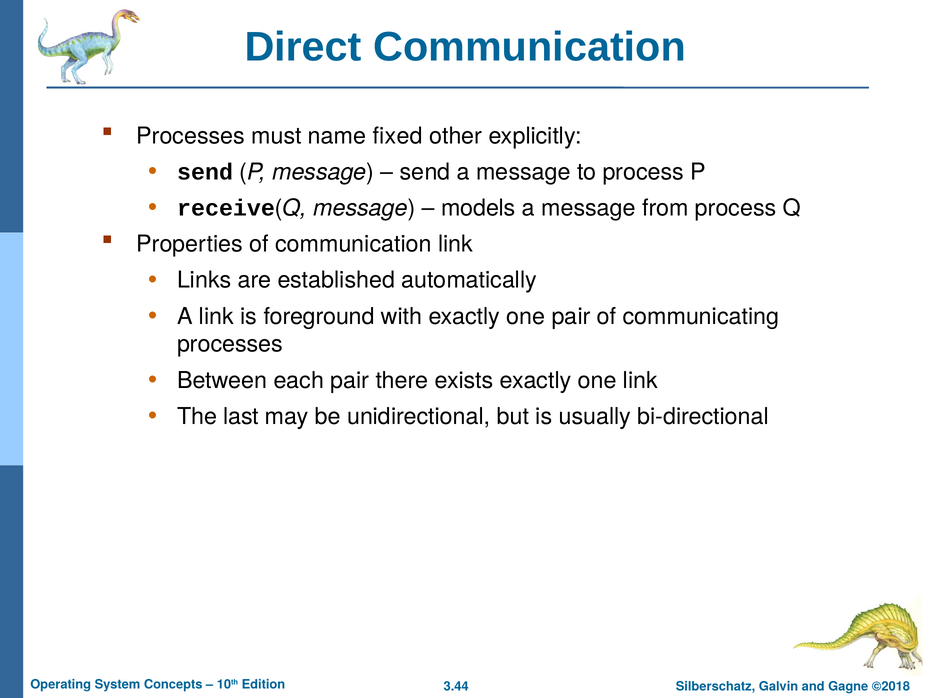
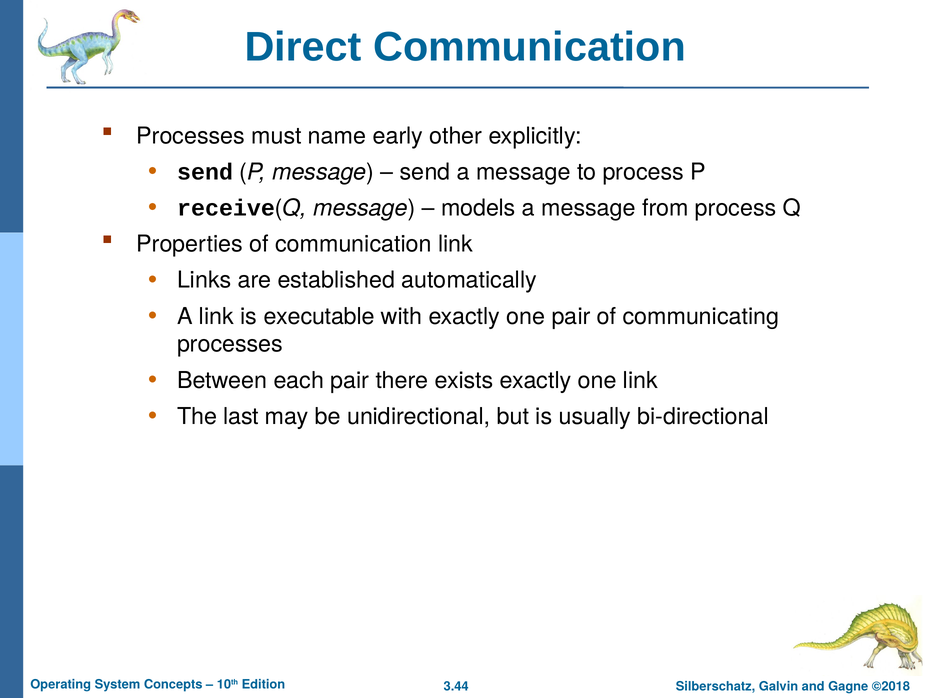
fixed: fixed -> early
foreground: foreground -> executable
